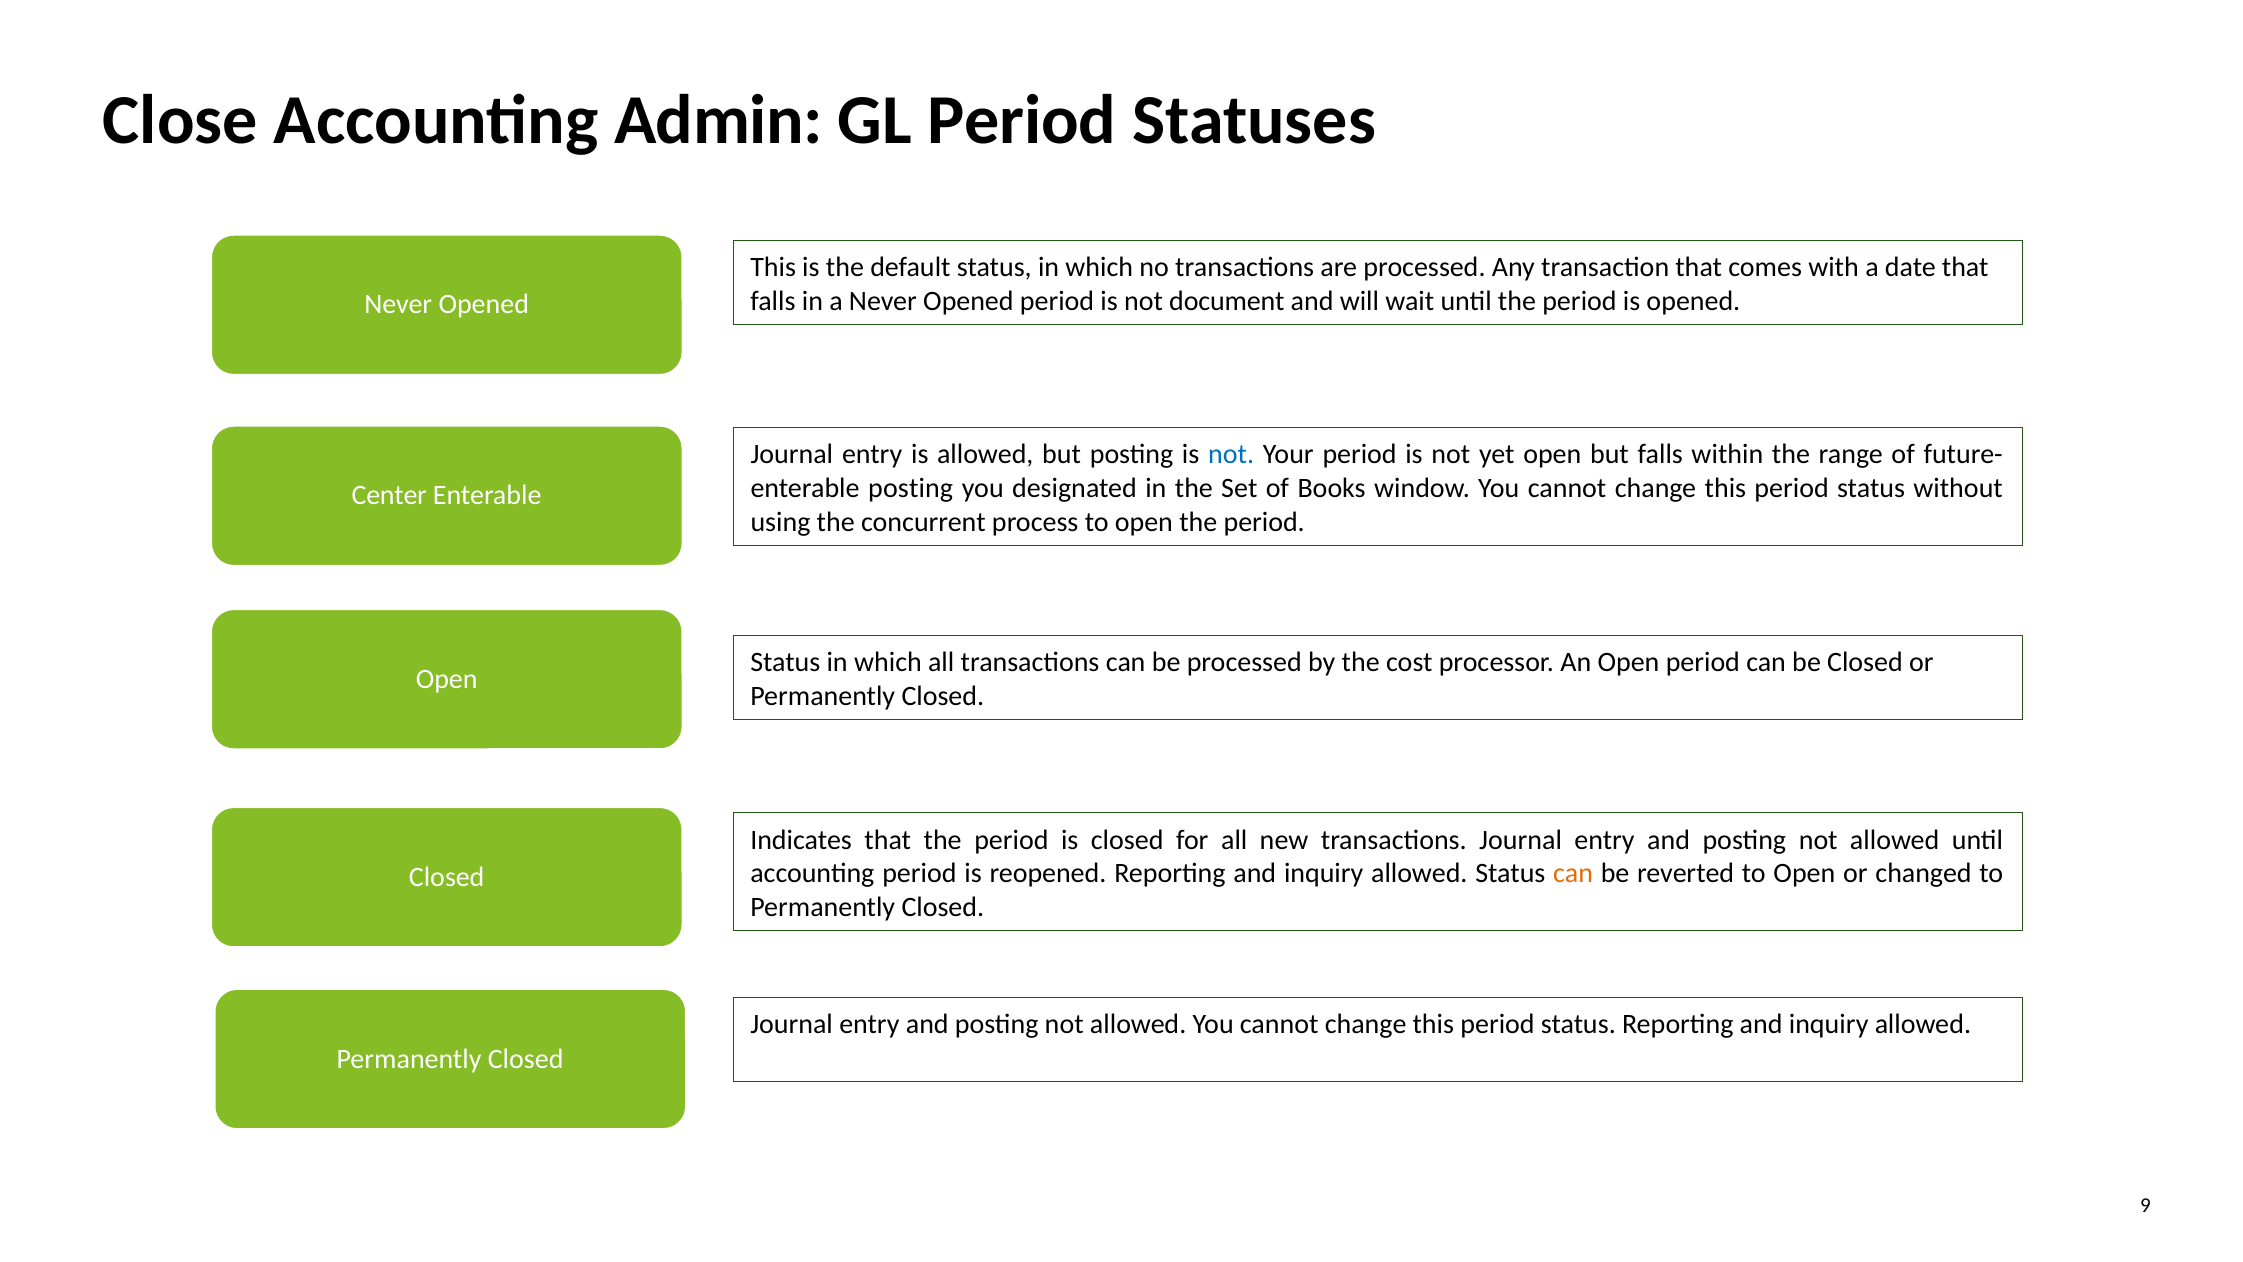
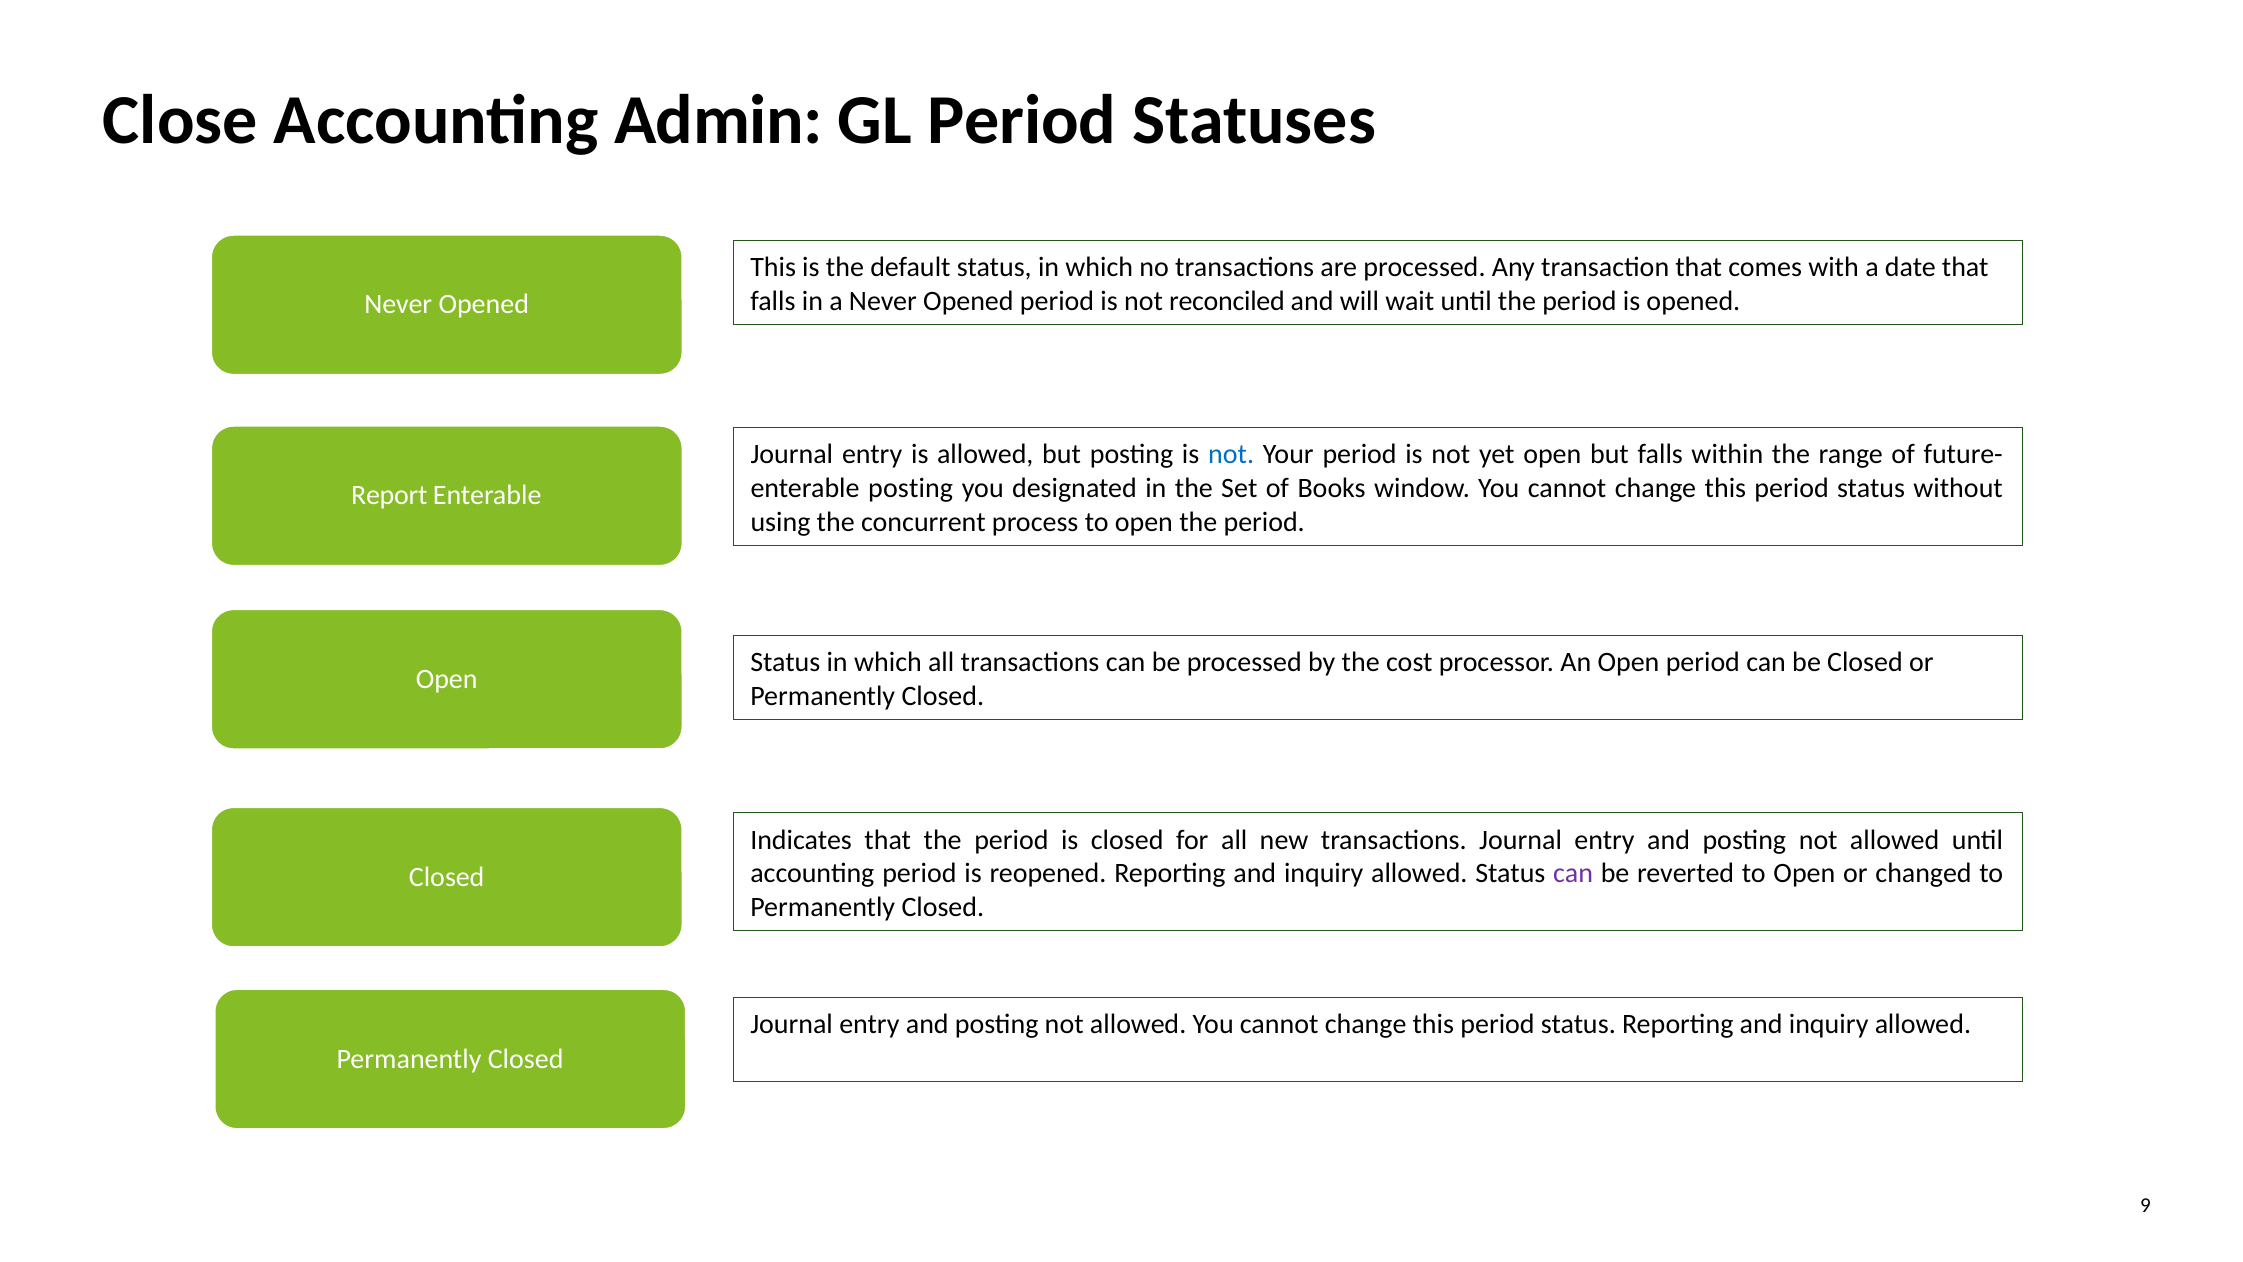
document: document -> reconciled
Center: Center -> Report
can at (1573, 873) colour: orange -> purple
